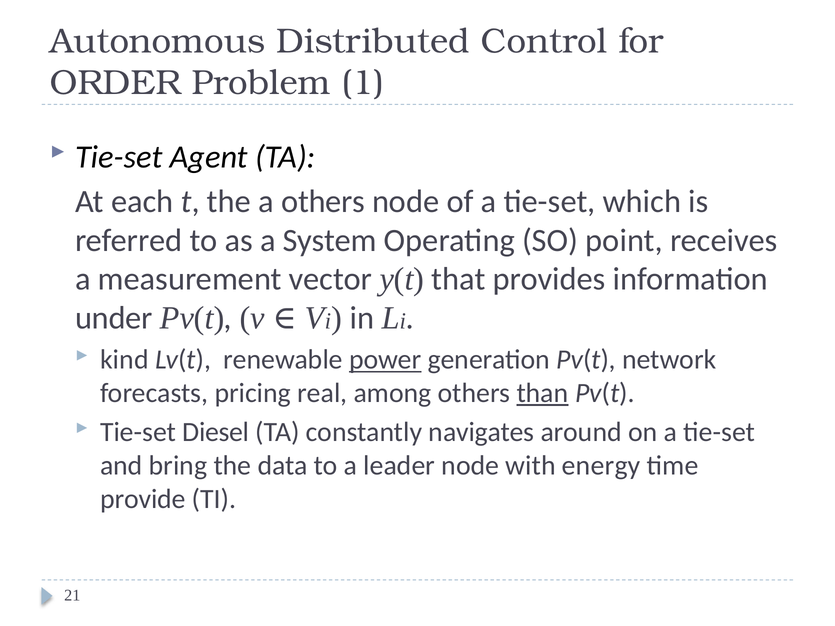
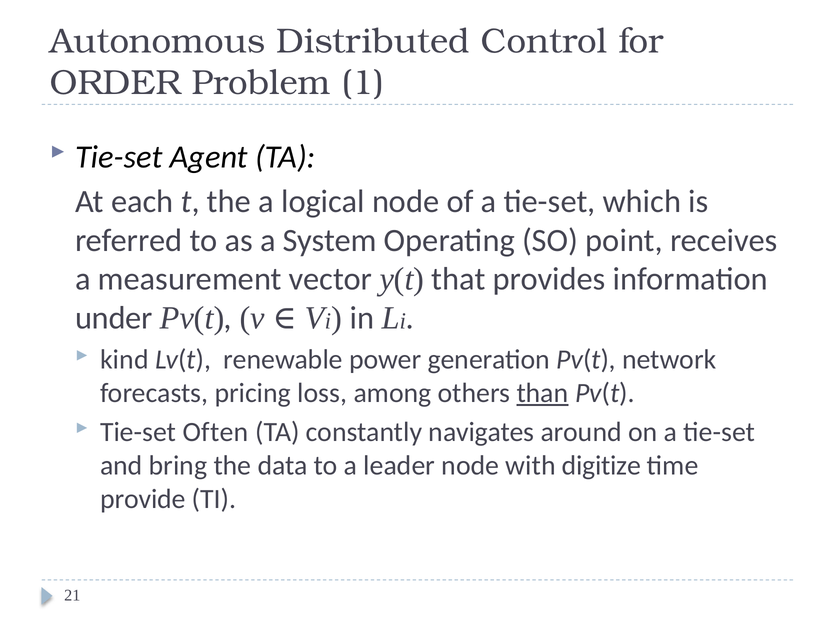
a others: others -> logical
power underline: present -> none
real: real -> loss
Diesel: Diesel -> Often
energy: energy -> digitize
